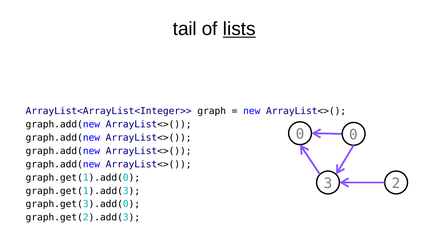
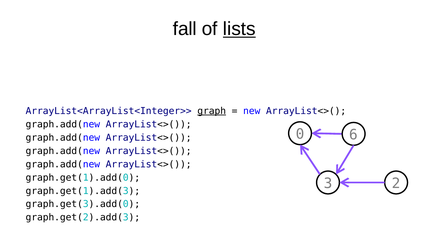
tail: tail -> fall
graph underline: none -> present
0 0: 0 -> 6
